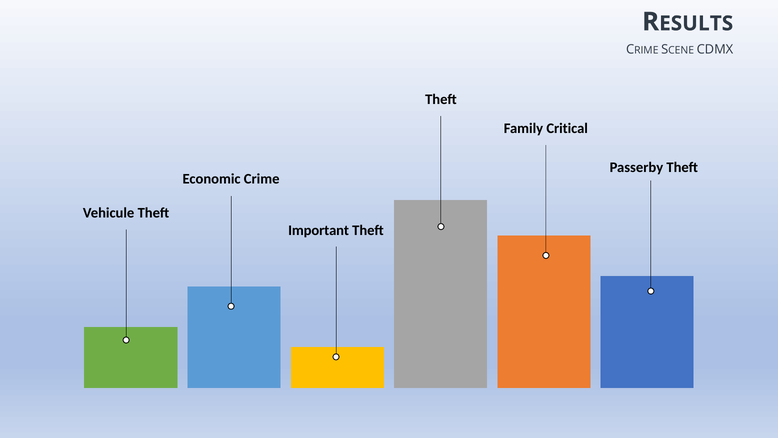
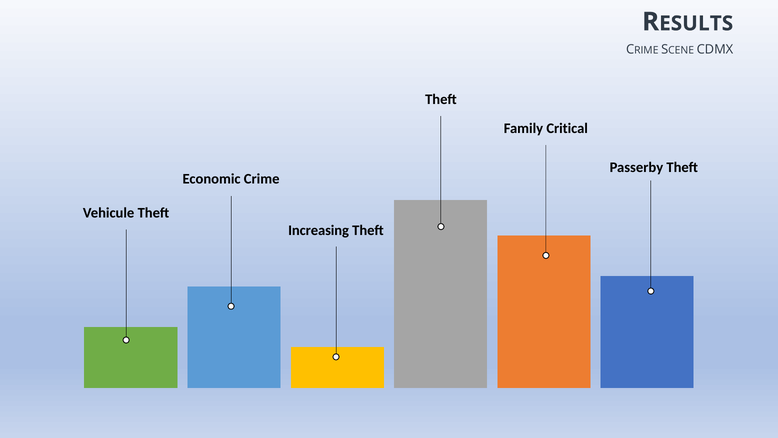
Important: Important -> Increasing
